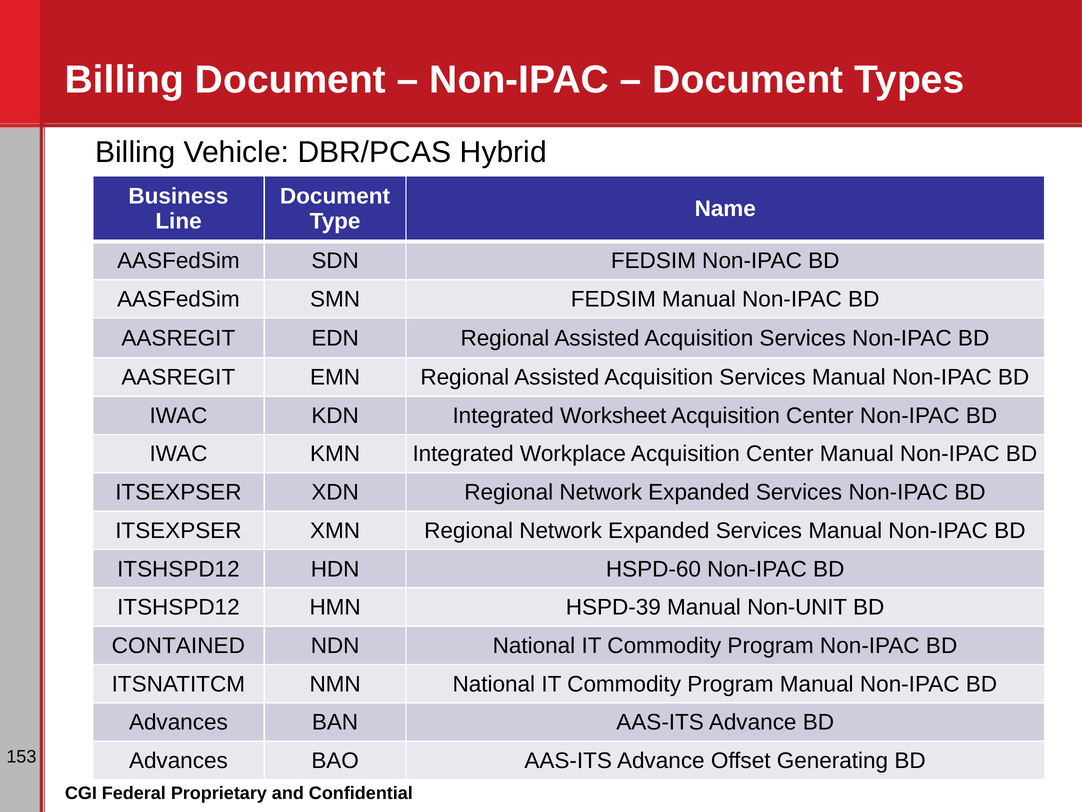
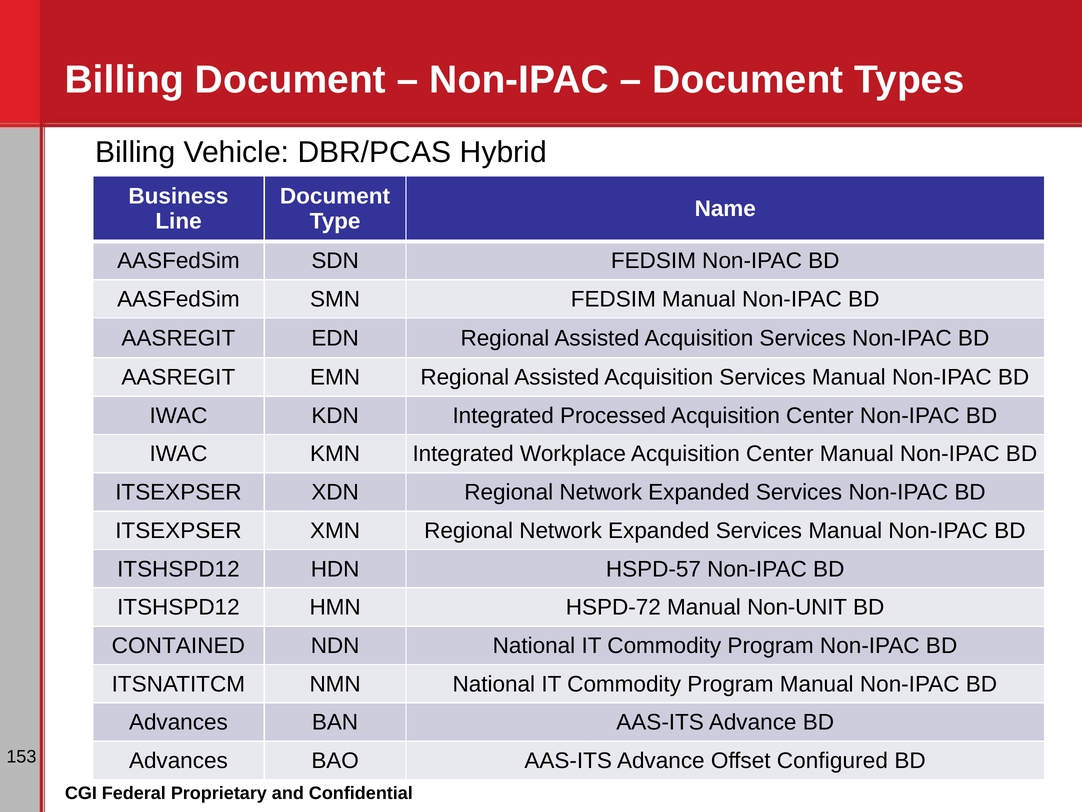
Worksheet: Worksheet -> Processed
HSPD-60: HSPD-60 -> HSPD-57
HSPD-39: HSPD-39 -> HSPD-72
Generating: Generating -> Configured
